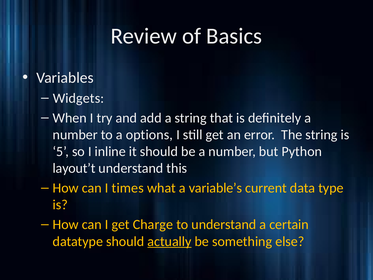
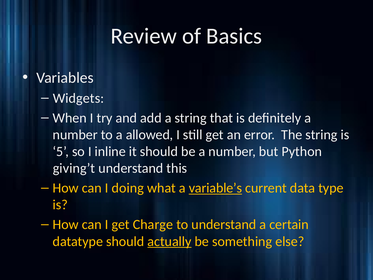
options: options -> allowed
layout’t: layout’t -> giving’t
times: times -> doing
variable’s underline: none -> present
